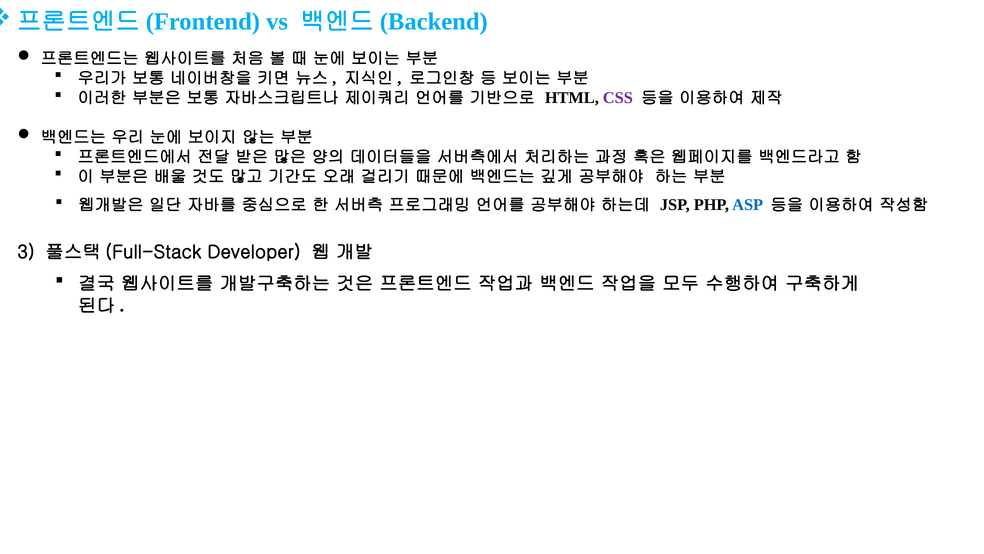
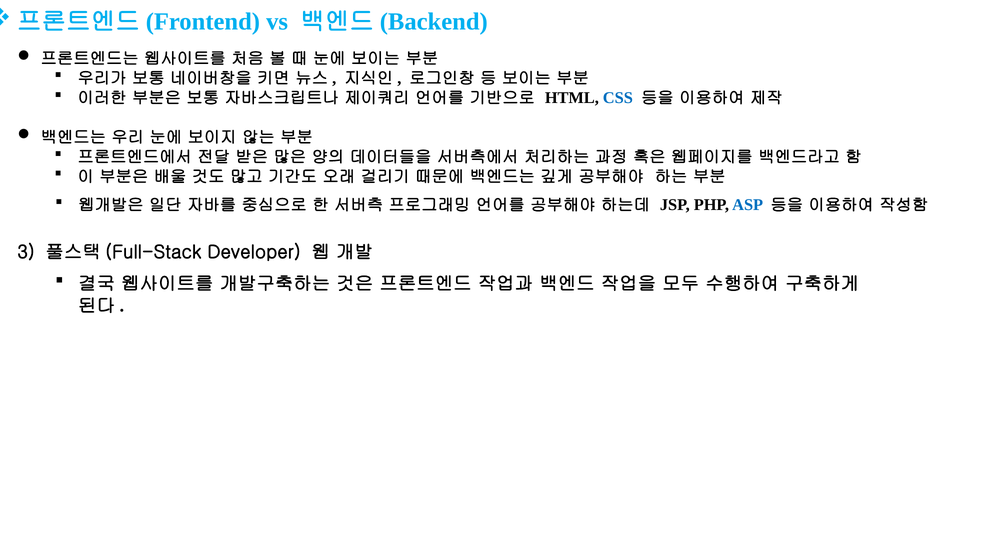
CSS colour: purple -> blue
